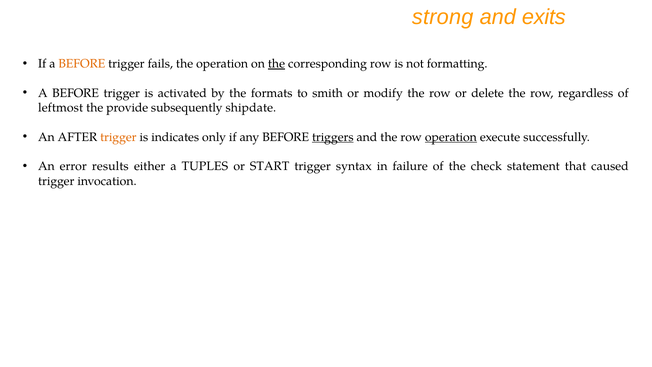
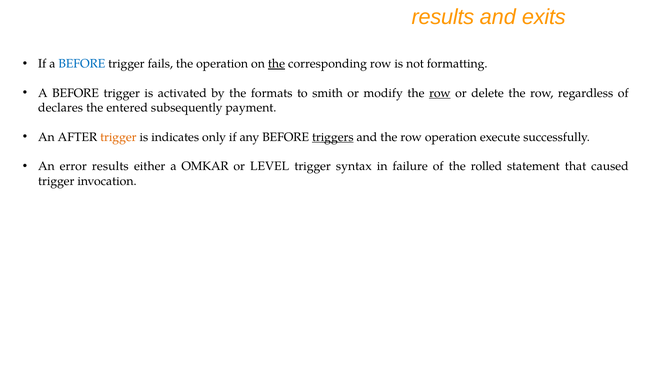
strong at (443, 17): strong -> results
BEFORE at (82, 64) colour: orange -> blue
row at (440, 93) underline: none -> present
leftmost: leftmost -> declares
provide: provide -> entered
shipdate: shipdate -> payment
operation at (451, 137) underline: present -> none
TUPLES: TUPLES -> OMKAR
START: START -> LEVEL
check: check -> rolled
